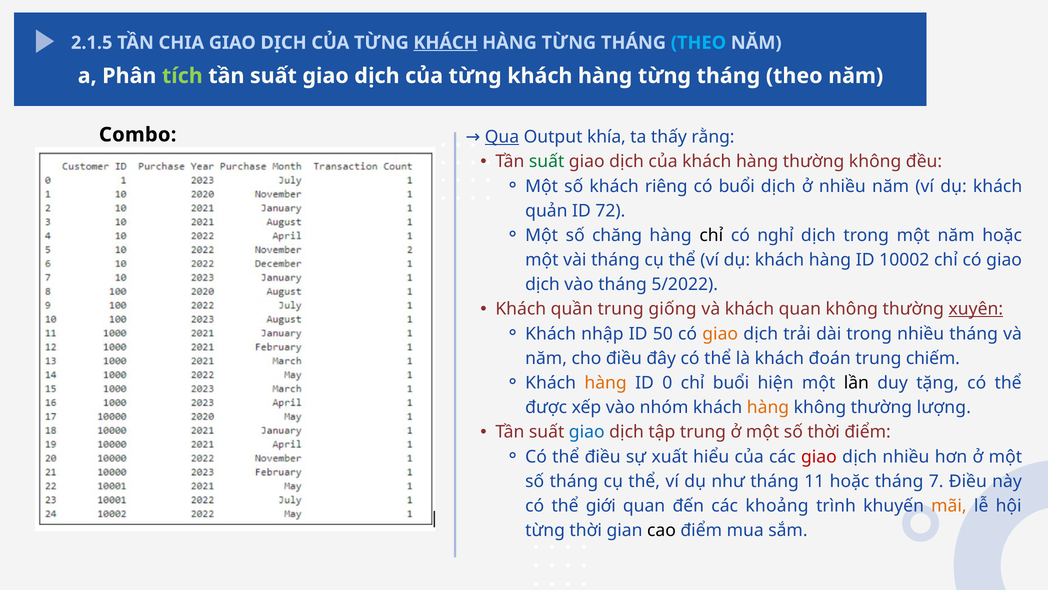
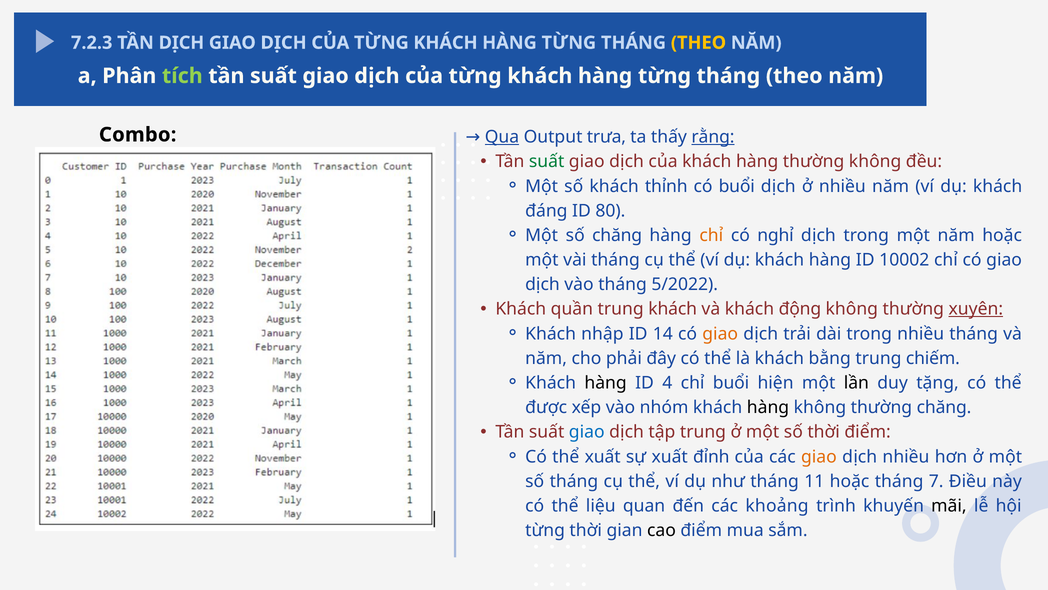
2.1.5: 2.1.5 -> 7.2.3
TẦN CHIA: CHIA -> DỊCH
KHÁCH at (445, 43) underline: present -> none
THEO at (698, 43) colour: light blue -> yellow
khía: khía -> trưa
rằng underline: none -> present
riêng: riêng -> thỉnh
quản: quản -> đáng
72: 72 -> 80
chỉ at (711, 235) colour: black -> orange
trung giống: giống -> khách
khách quan: quan -> động
50: 50 -> 14
cho điều: điều -> phải
đoán: đoán -> bằng
hàng at (606, 383) colour: orange -> black
0: 0 -> 4
hàng at (768, 407) colour: orange -> black
thường lượng: lượng -> chăng
thể điều: điều -> xuất
hiểu: hiểu -> đỉnh
giao at (819, 456) colour: red -> orange
giới: giới -> liệu
mãi colour: orange -> black
